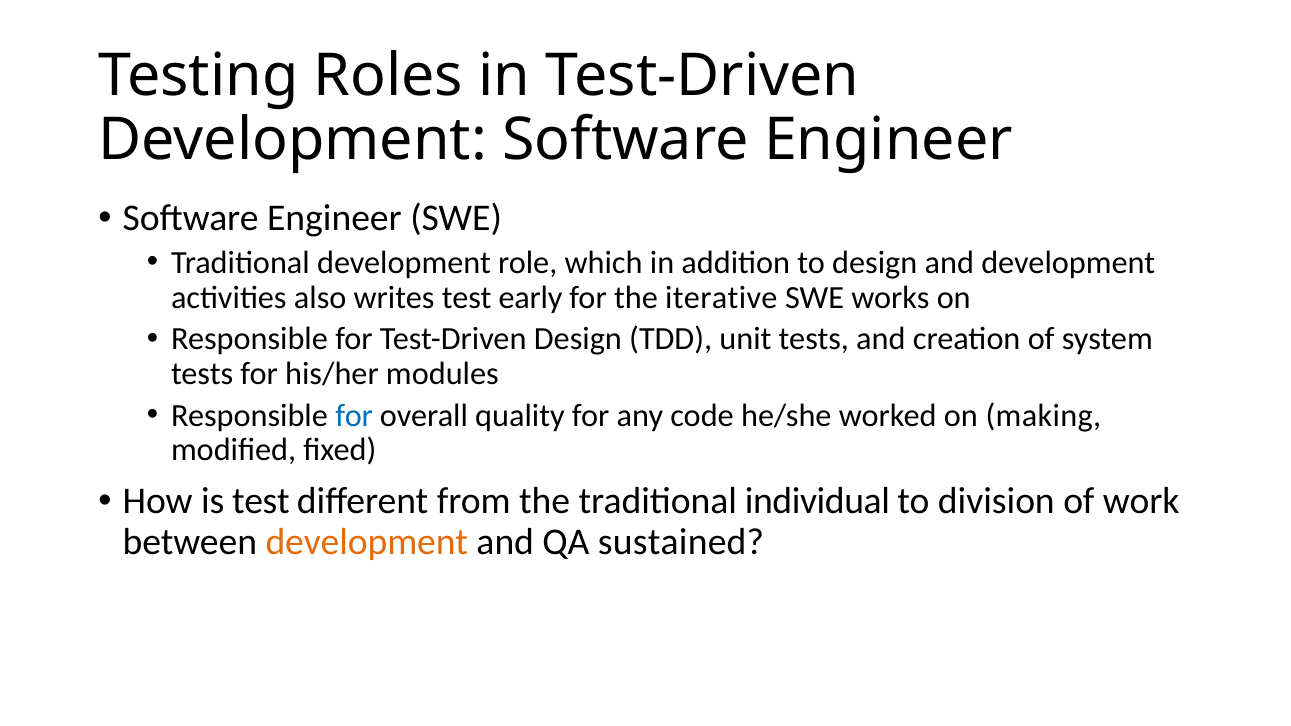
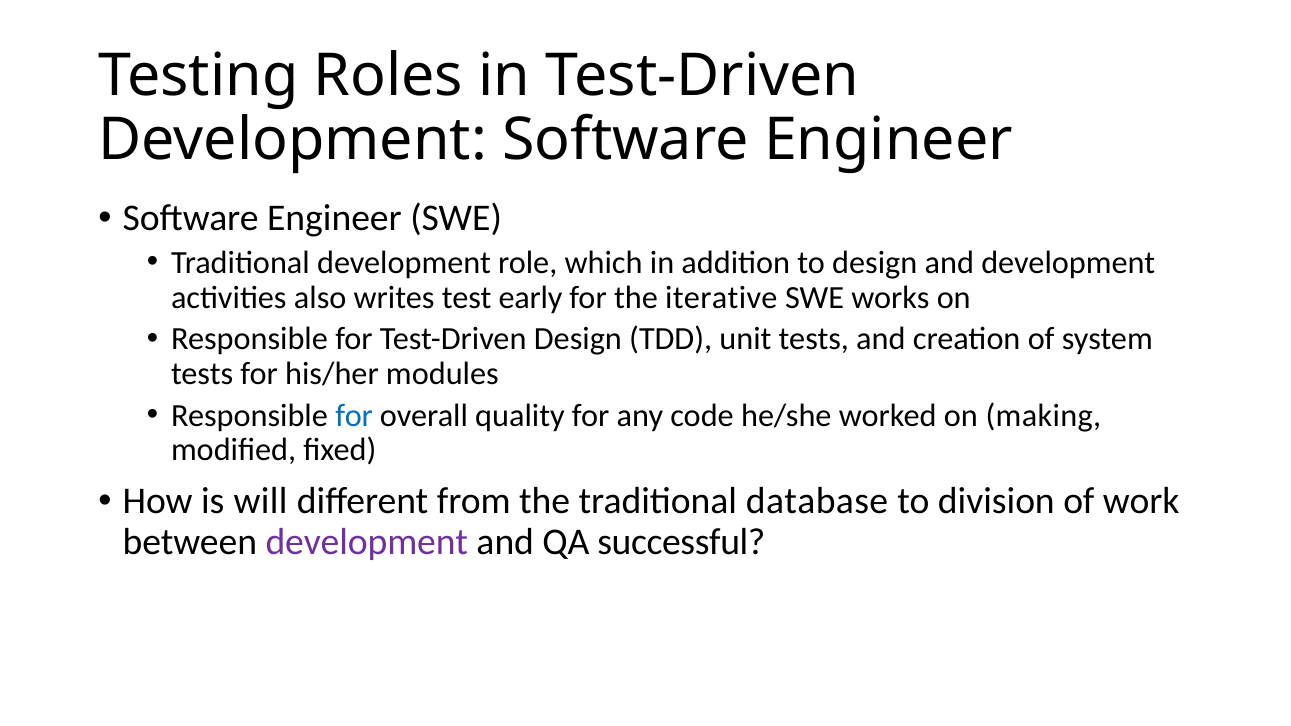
is test: test -> will
individual: individual -> database
development at (367, 542) colour: orange -> purple
sustained: sustained -> successful
